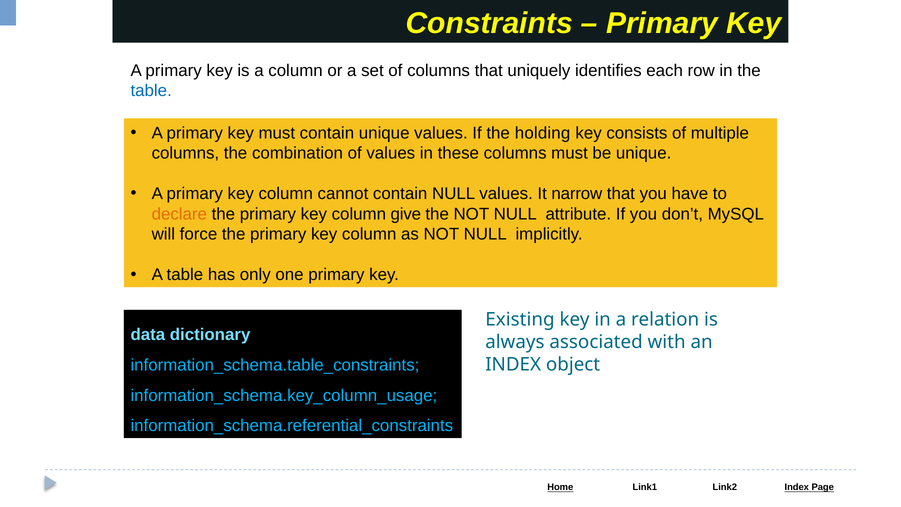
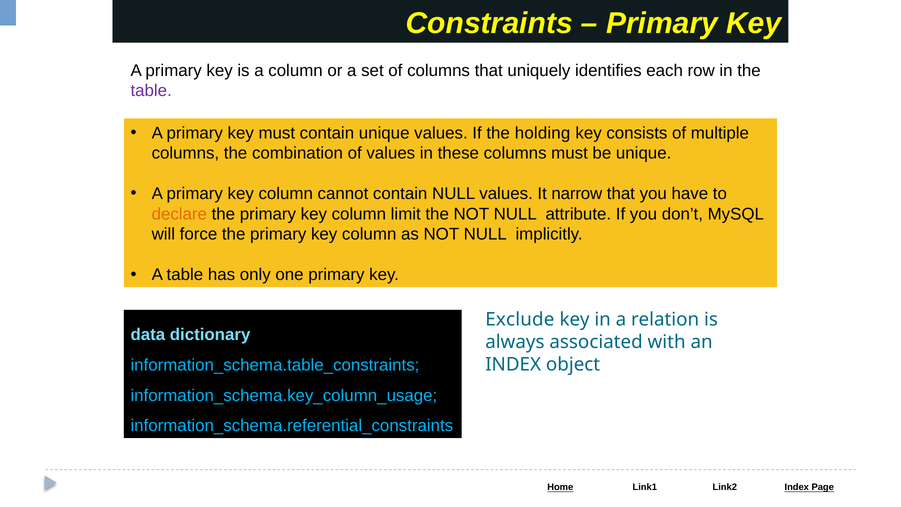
table at (151, 91) colour: blue -> purple
give: give -> limit
Existing: Existing -> Exclude
